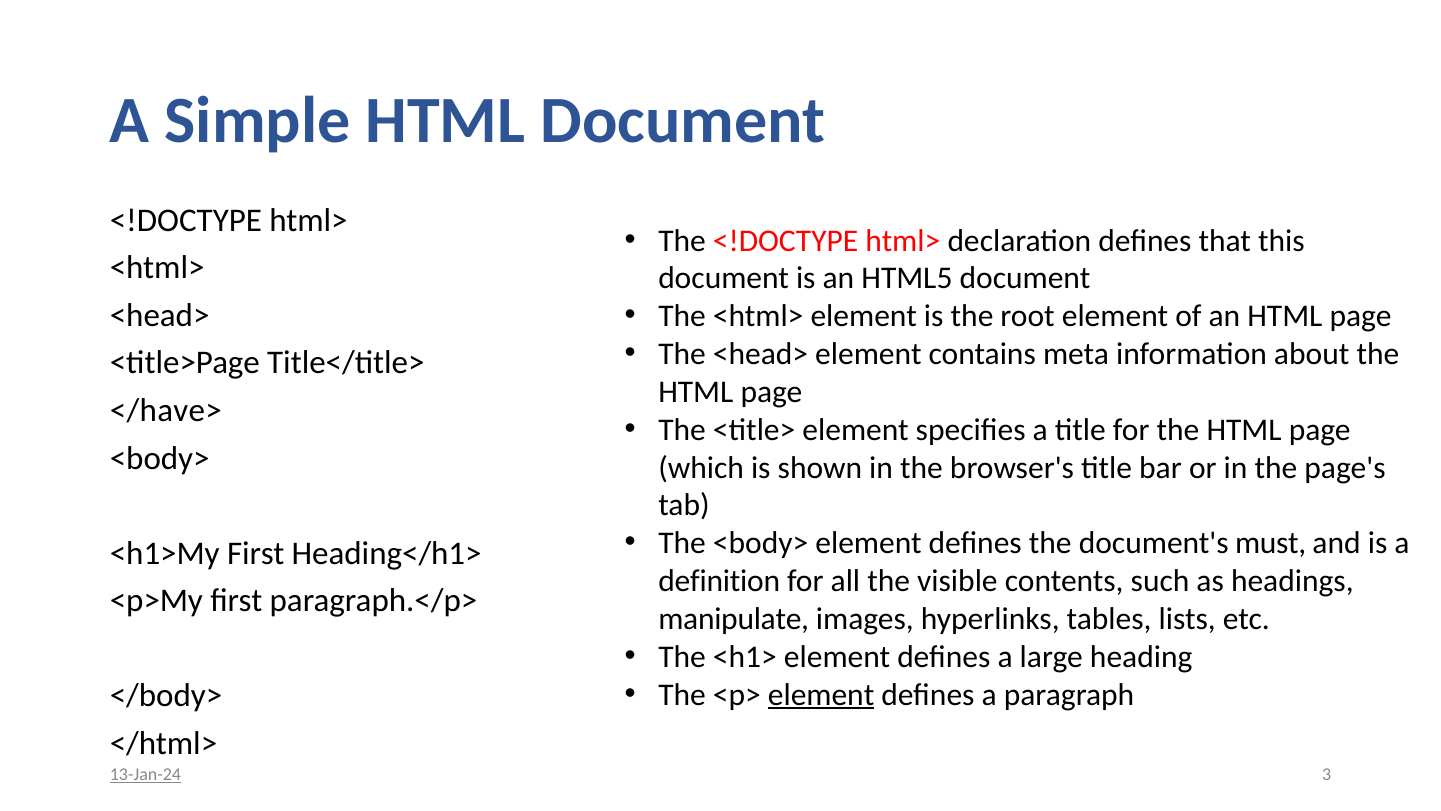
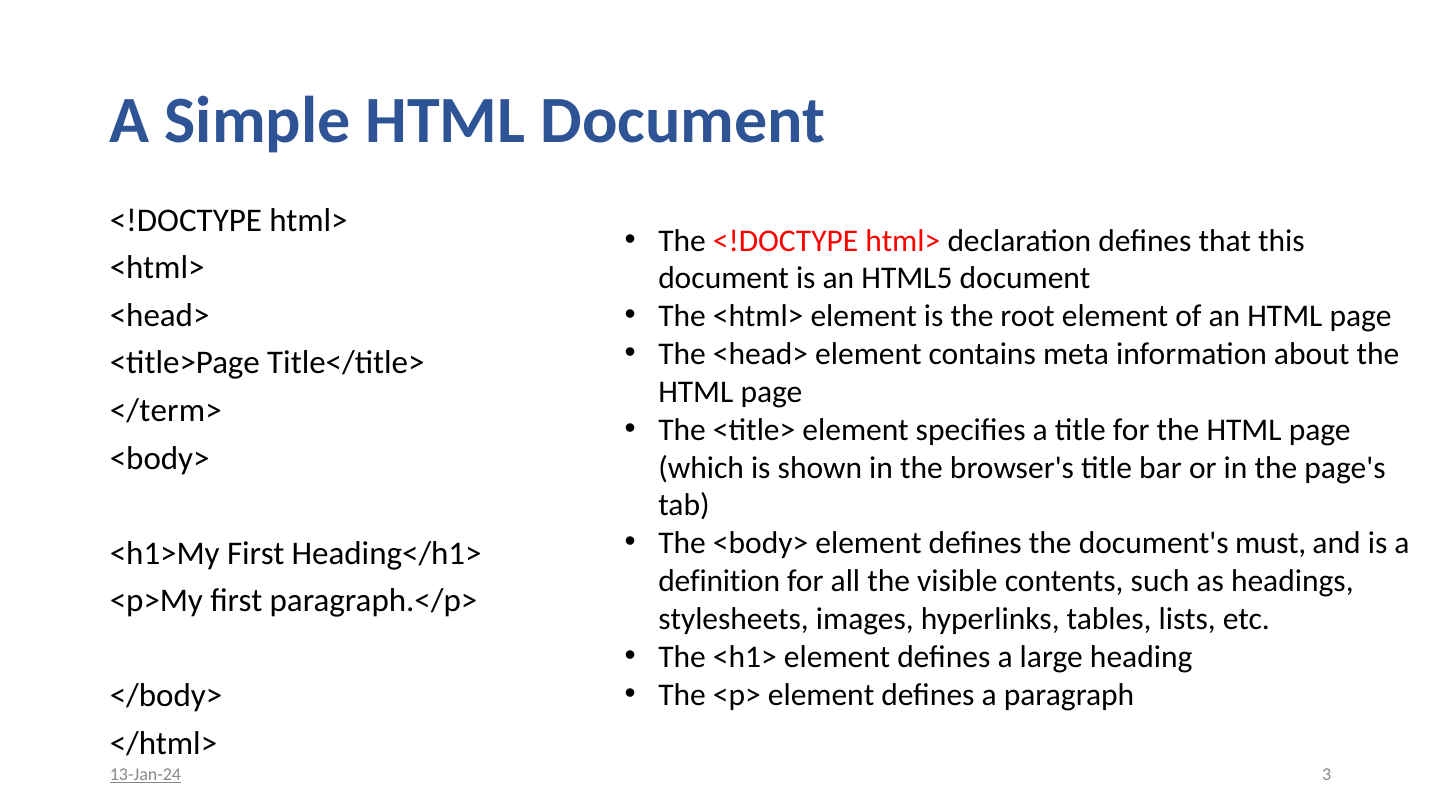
</have>: </have> -> </term>
manipulate: manipulate -> stylesheets
element at (821, 694) underline: present -> none
